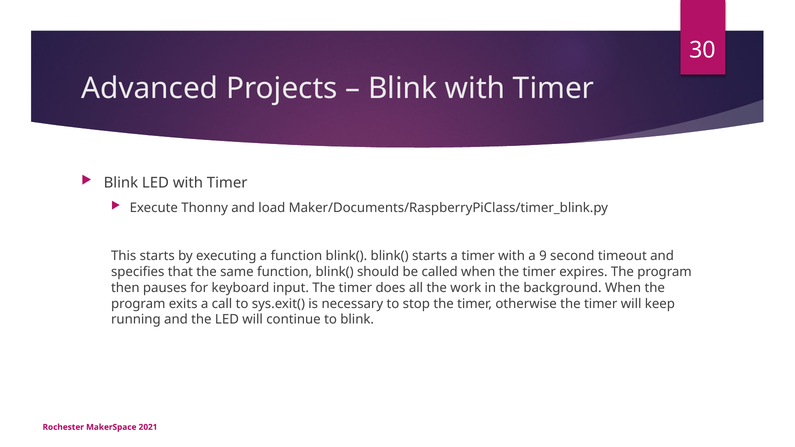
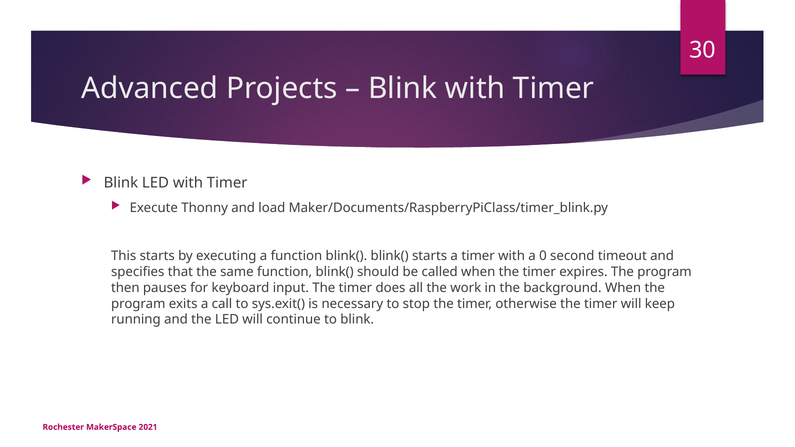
9: 9 -> 0
